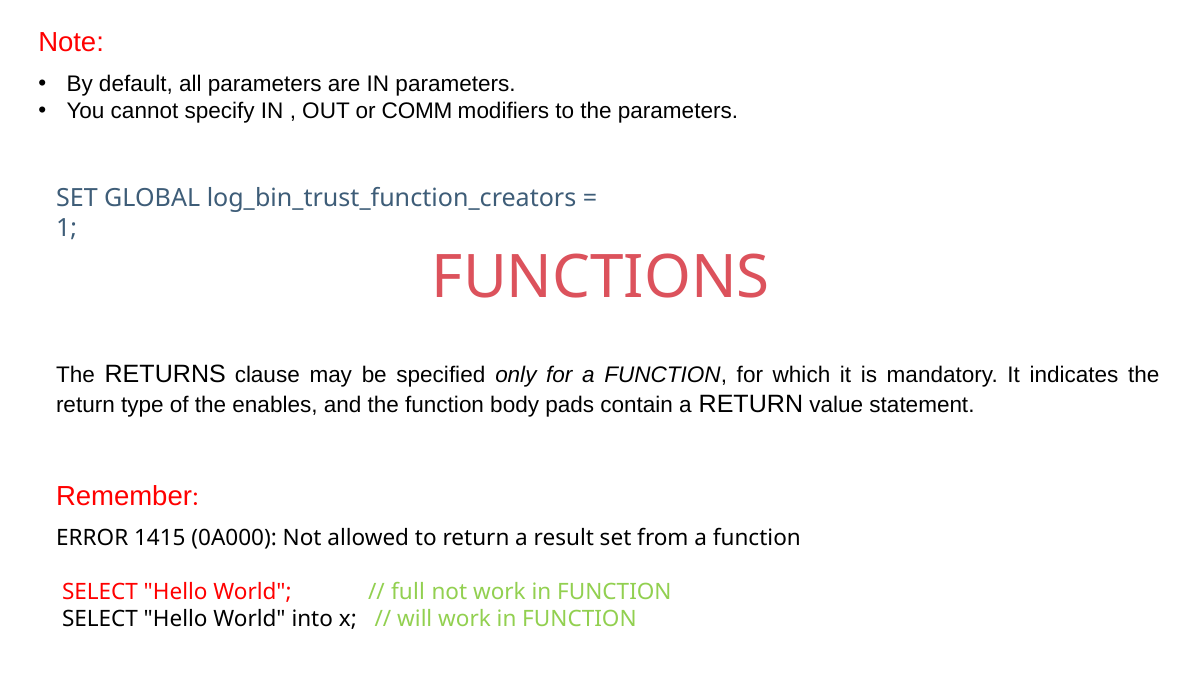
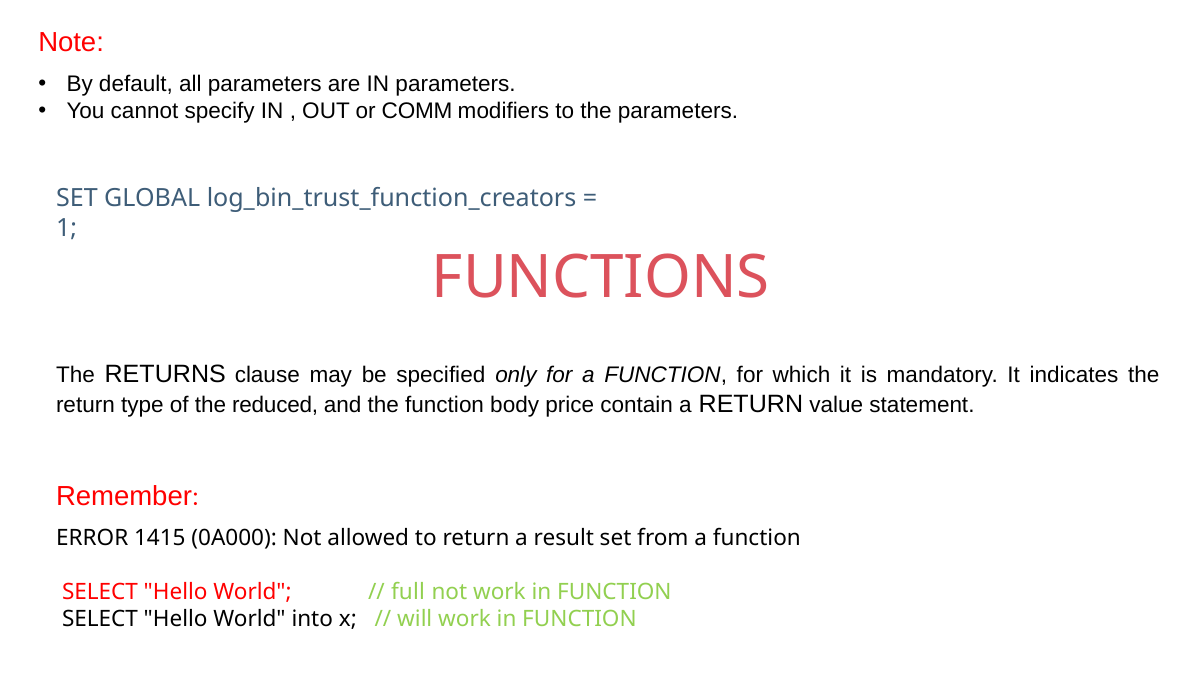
enables: enables -> reduced
pads: pads -> price
